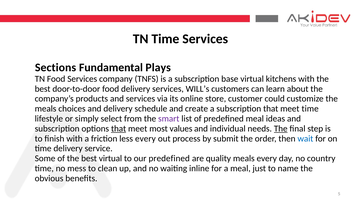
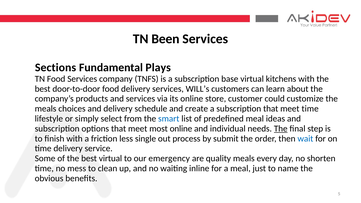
TN Time: Time -> Been
smart colour: purple -> blue
that at (119, 129) underline: present -> none
most values: values -> online
less every: every -> single
our predefined: predefined -> emergency
country: country -> shorten
